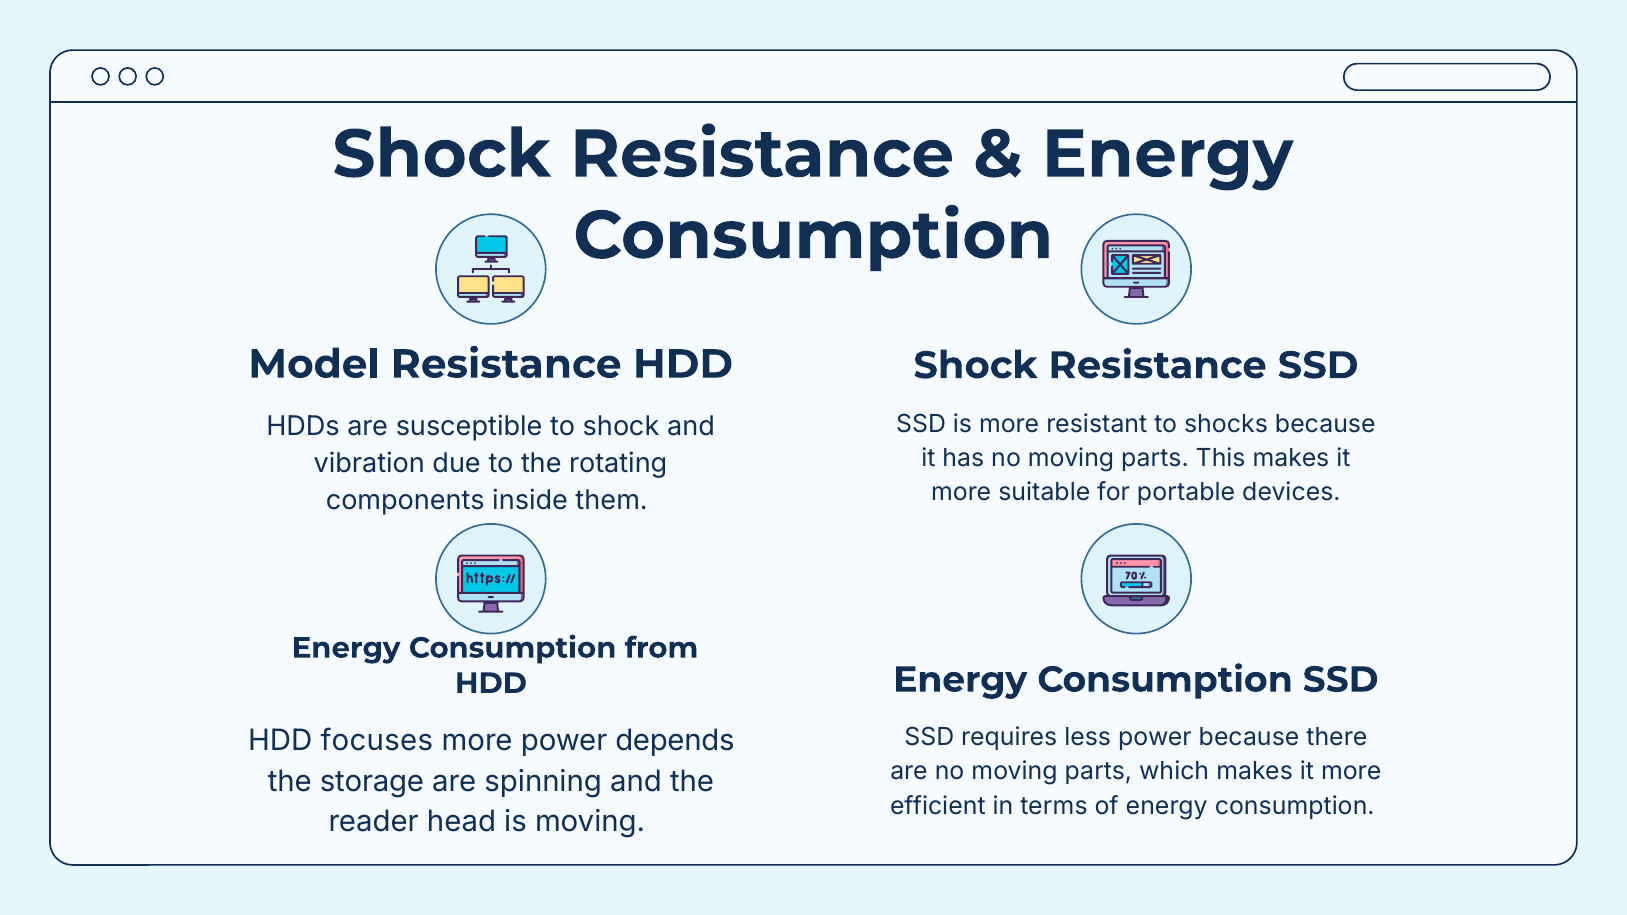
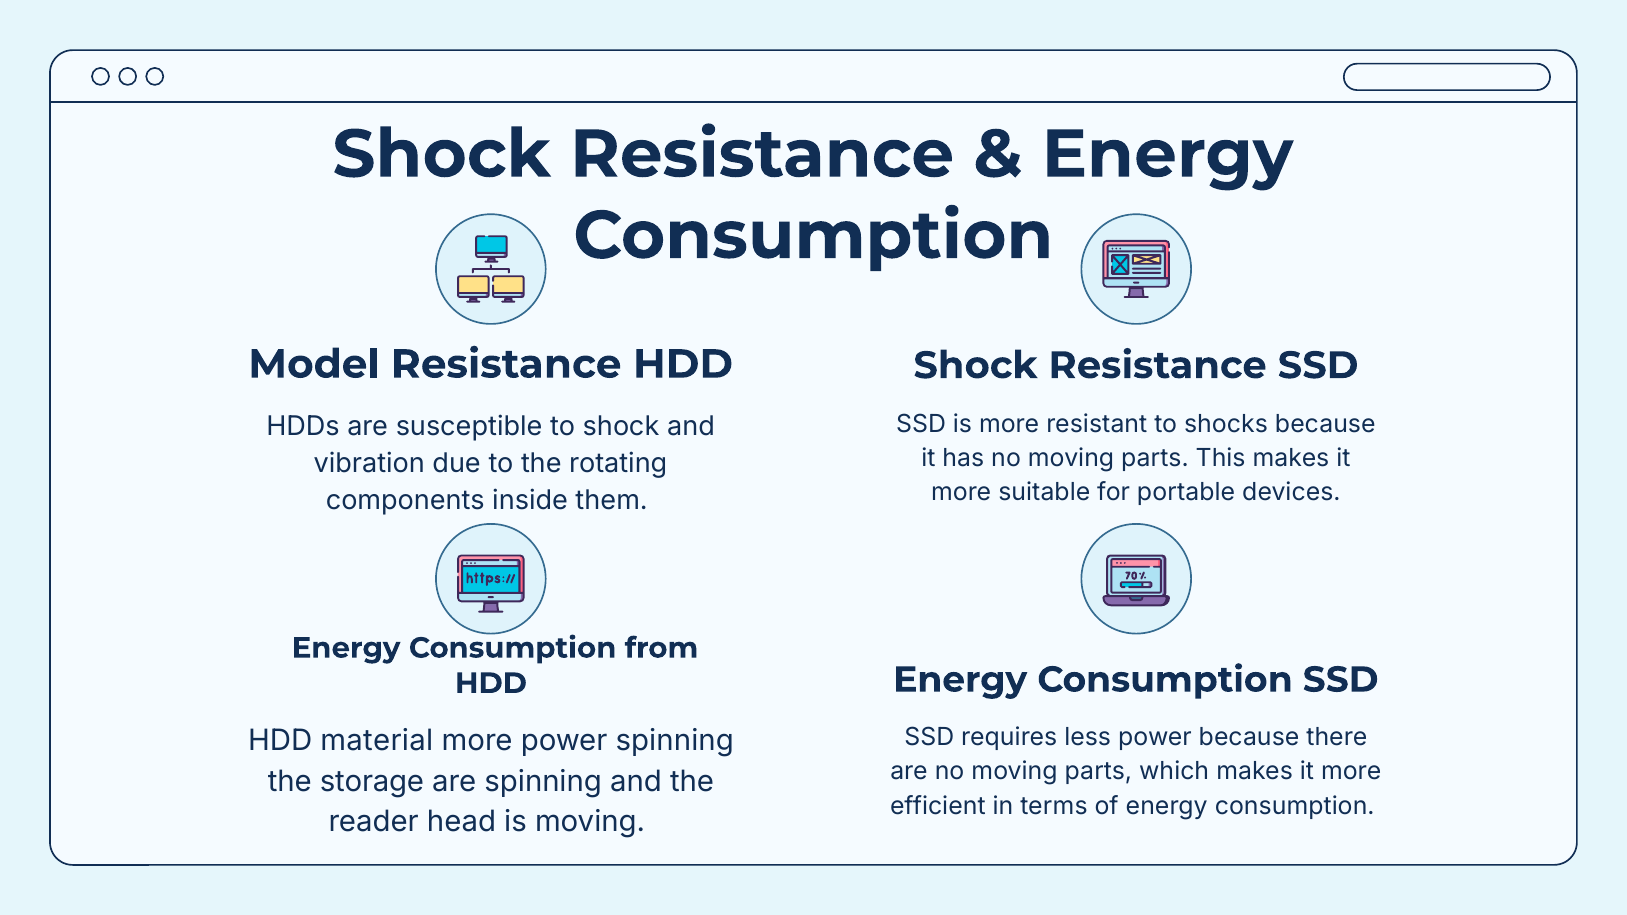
focuses: focuses -> material
power depends: depends -> spinning
